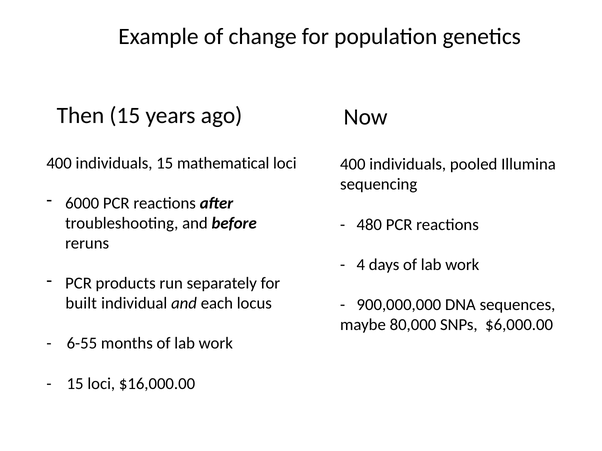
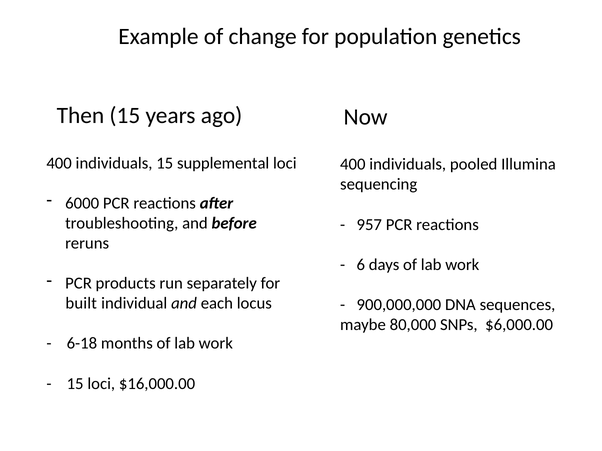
mathematical: mathematical -> supplemental
480: 480 -> 957
4: 4 -> 6
6-55: 6-55 -> 6-18
